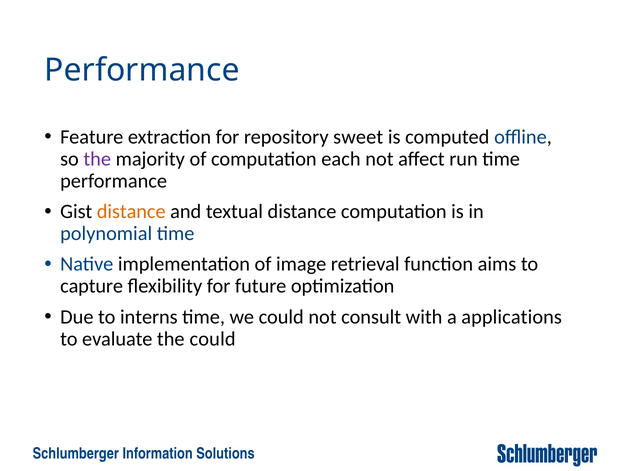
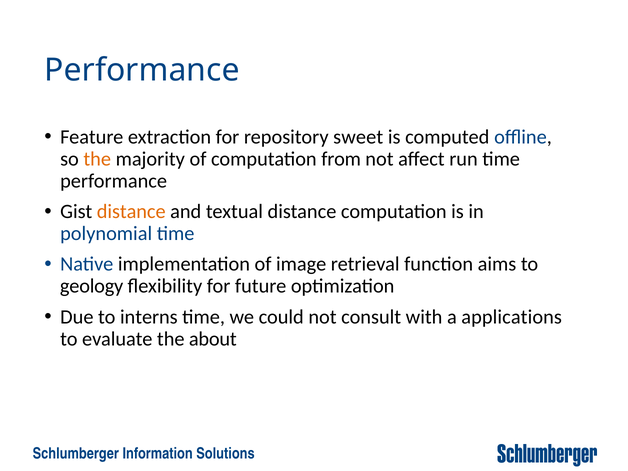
the at (97, 159) colour: purple -> orange
each: each -> from
capture: capture -> geology
the could: could -> about
